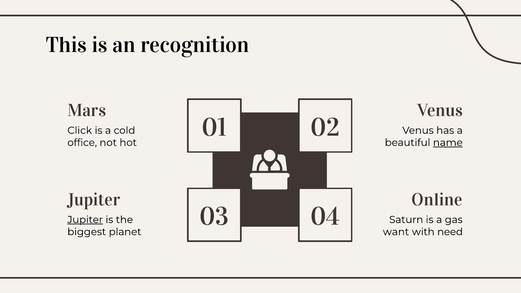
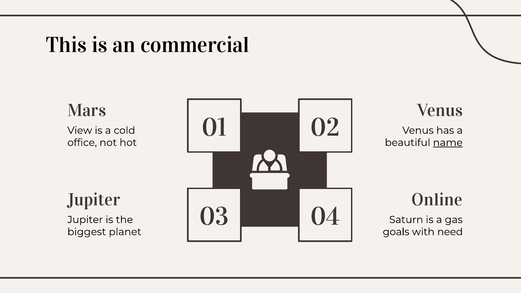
recognition: recognition -> commercial
Click: Click -> View
Jupiter at (85, 220) underline: present -> none
want: want -> goals
